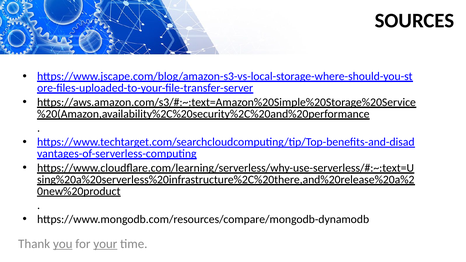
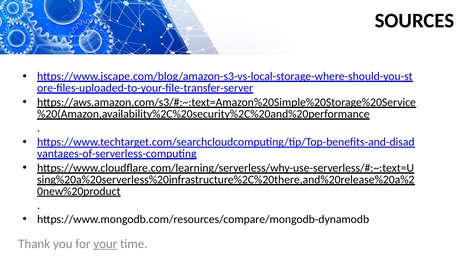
you underline: present -> none
